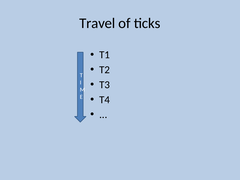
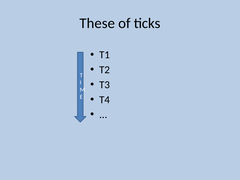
Travel: Travel -> These
